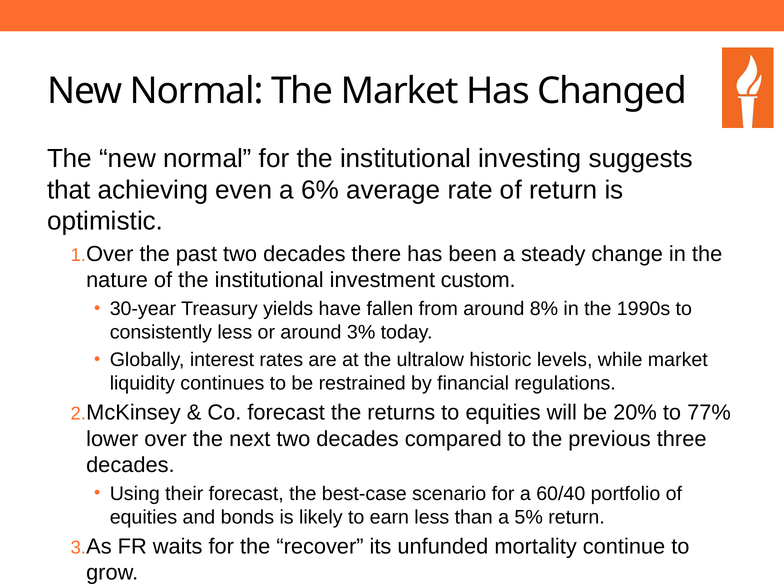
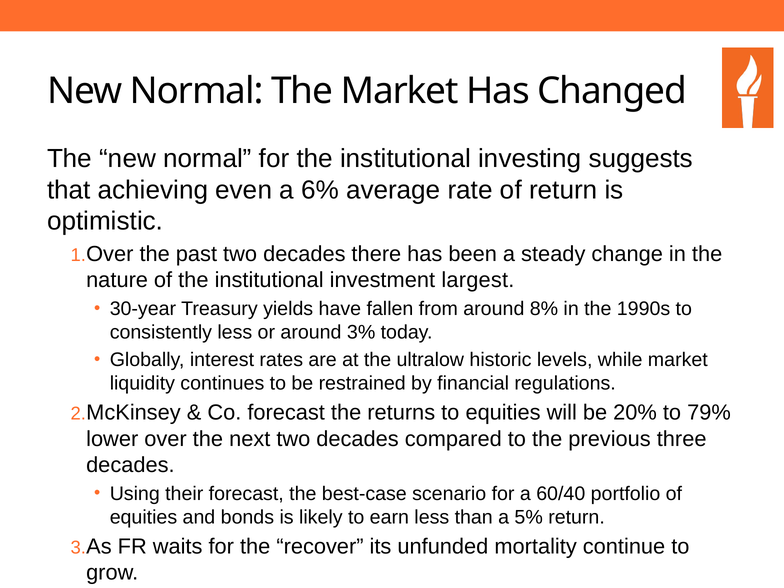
custom: custom -> largest
77%: 77% -> 79%
